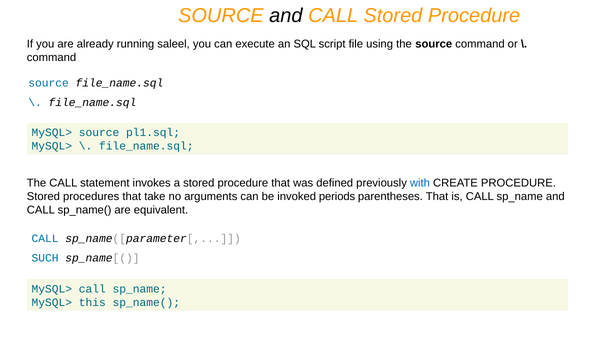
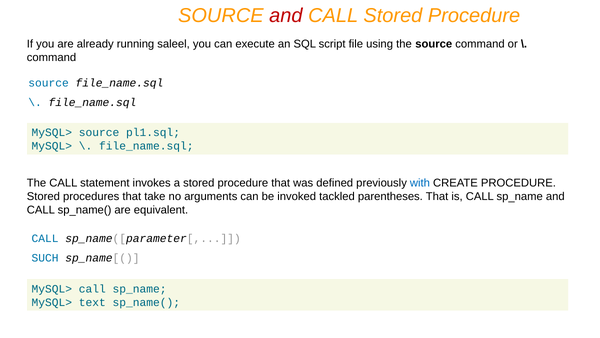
and at (286, 16) colour: black -> red
periods: periods -> tackled
this: this -> text
